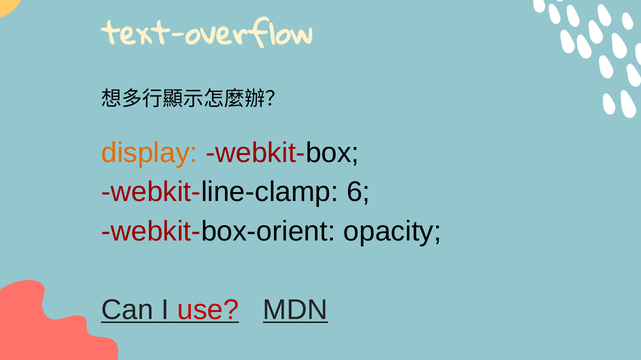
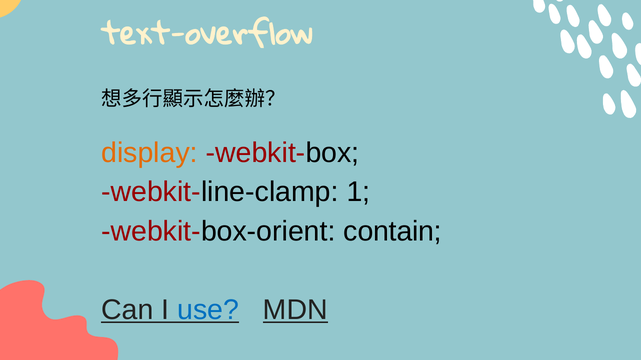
6: 6 -> 1
opacity: opacity -> contain
use colour: red -> blue
